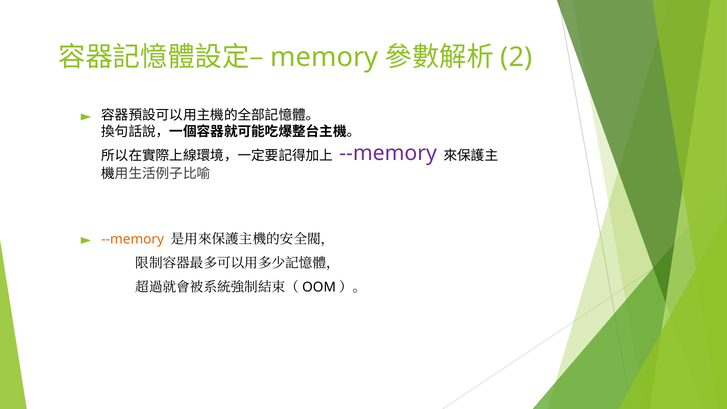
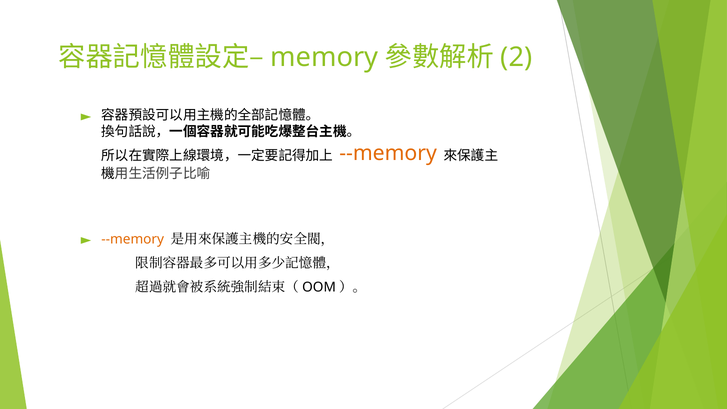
--memory at (388, 153) colour: purple -> orange
